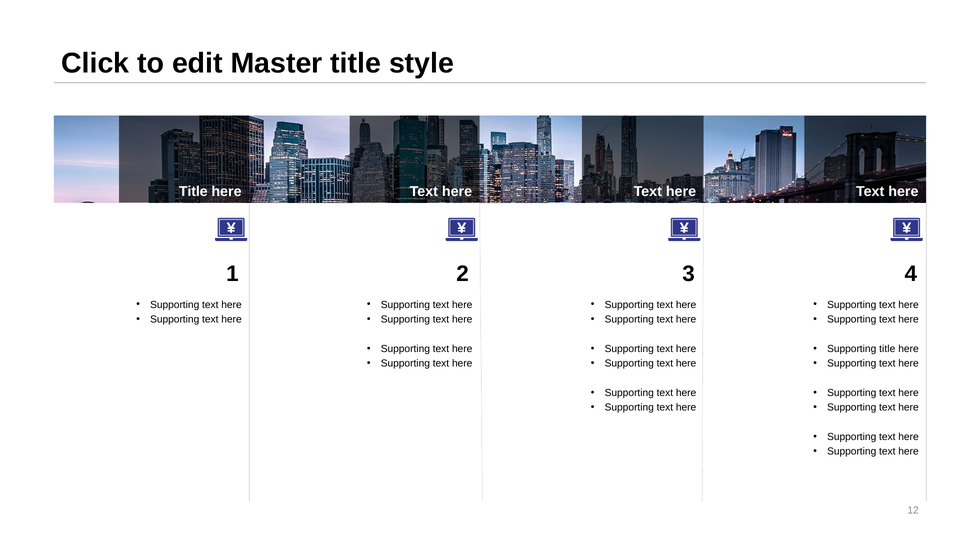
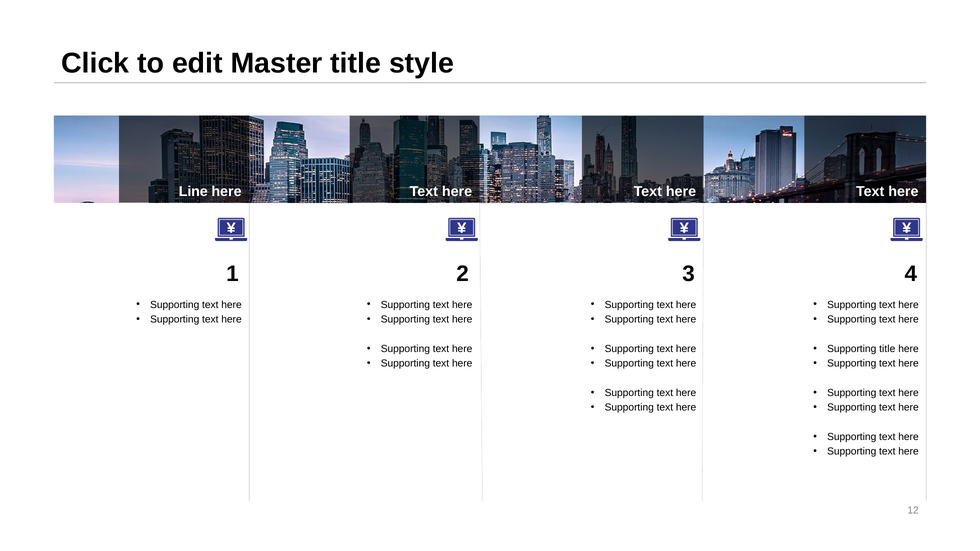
Title at (193, 191): Title -> Line
